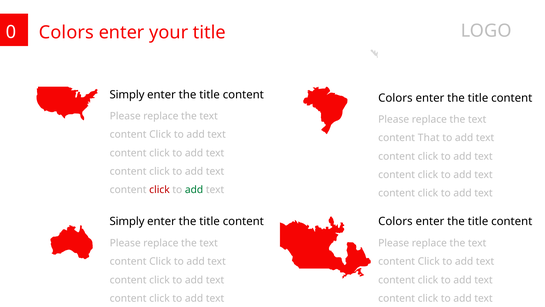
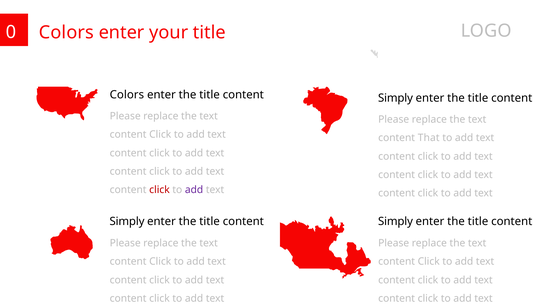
Simply at (127, 94): Simply -> Colors
Colors at (395, 98): Colors -> Simply
add at (194, 190) colour: green -> purple
Colors at (395, 221): Colors -> Simply
